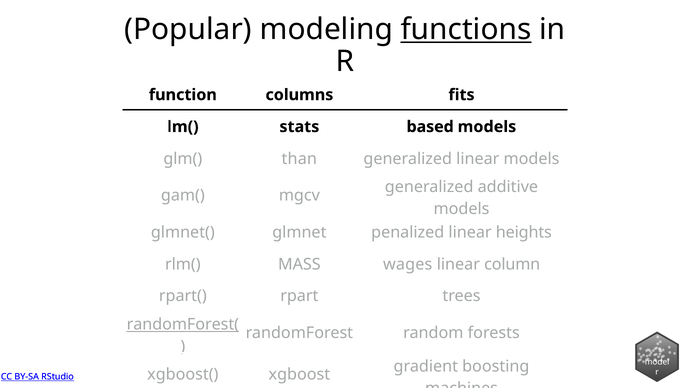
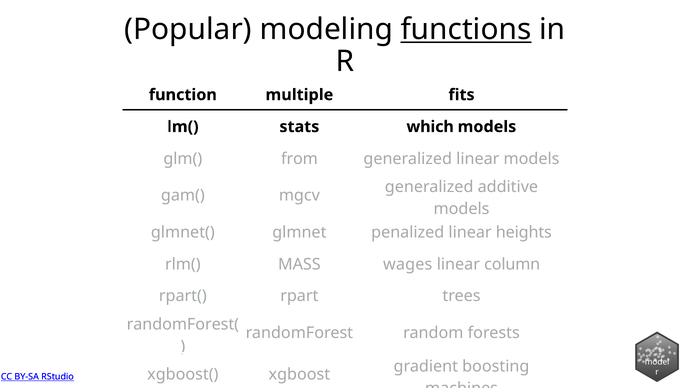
columns: columns -> multiple
based: based -> which
than: than -> from
randomForest( underline: present -> none
